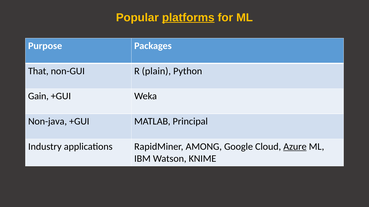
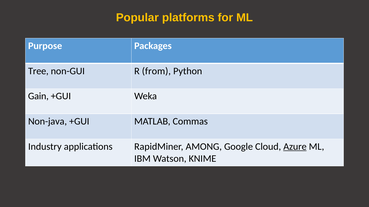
platforms underline: present -> none
That: That -> Tree
plain: plain -> from
Principal: Principal -> Commas
